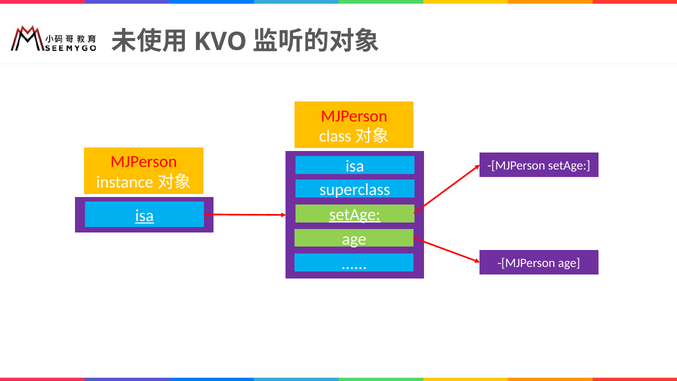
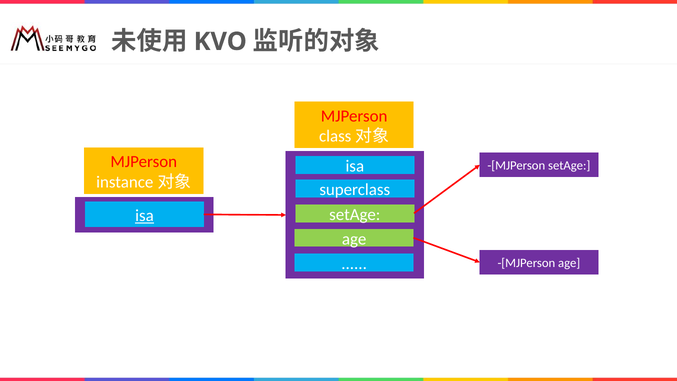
setAge at (355, 214) underline: present -> none
